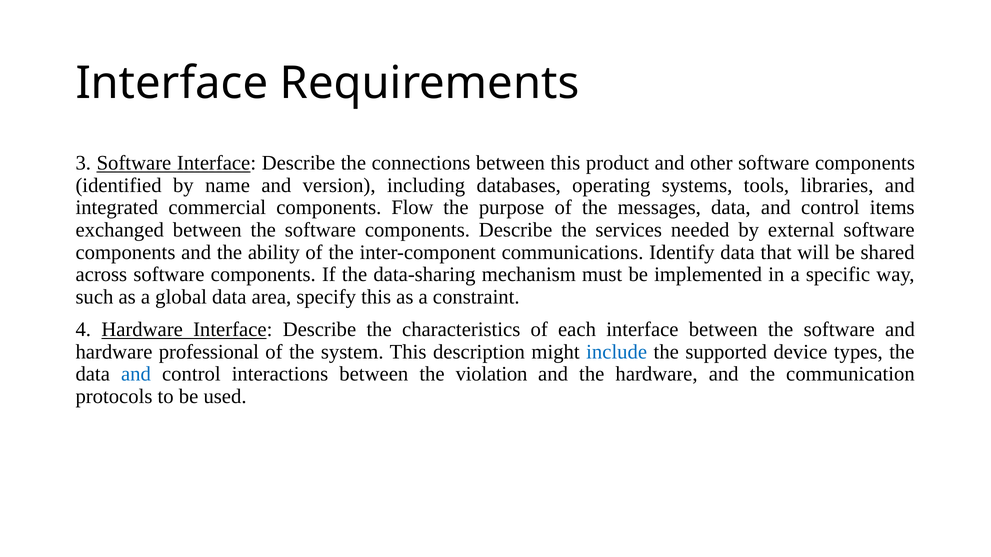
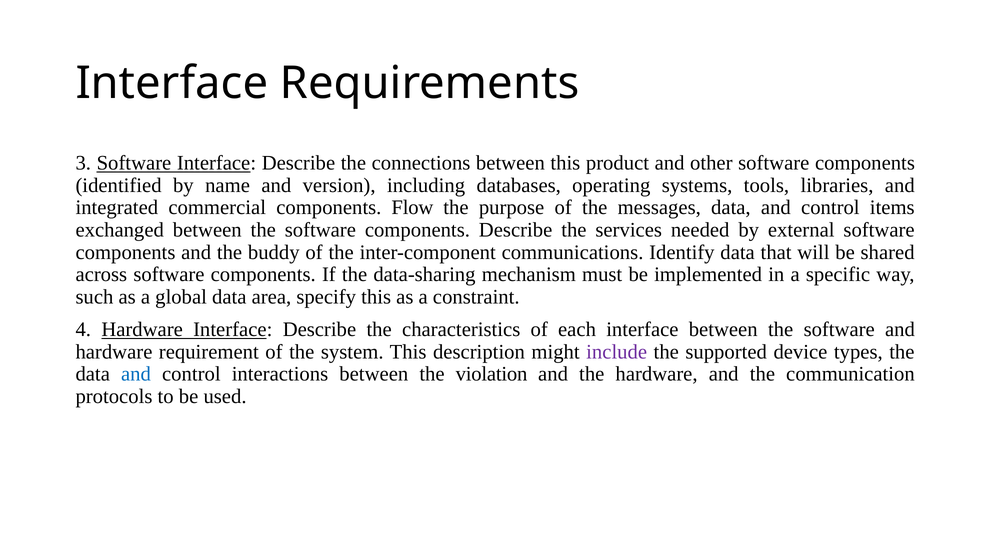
ability: ability -> buddy
professional: professional -> requirement
include colour: blue -> purple
